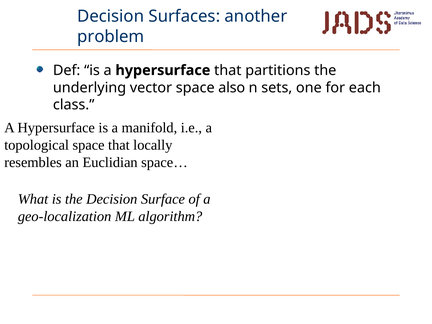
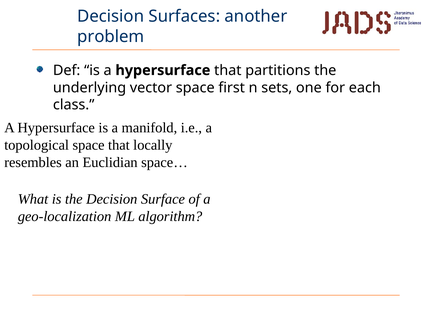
also: also -> first
